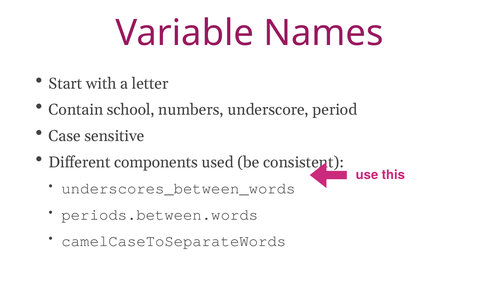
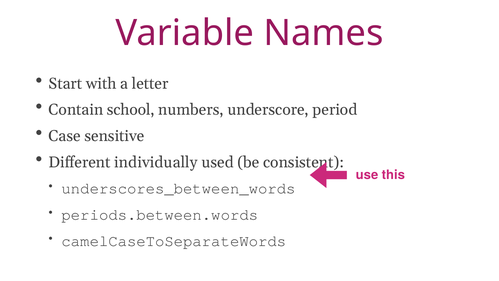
components: components -> individually
